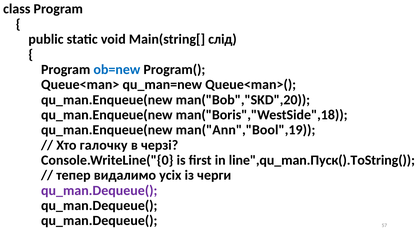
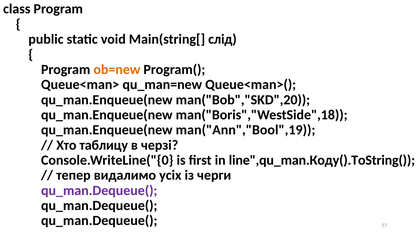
ob=new colour: blue -> orange
галочку: галочку -> таблицу
line",qu_man.Пуск().ToString(: line",qu_man.Пуск().ToString( -> line",qu_man.Коду().ToString(
